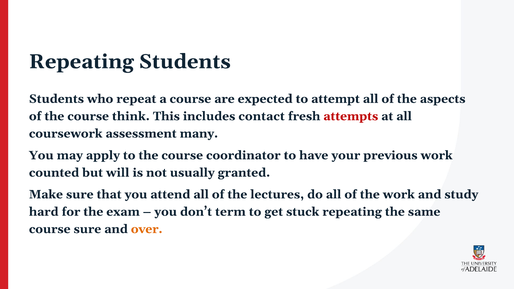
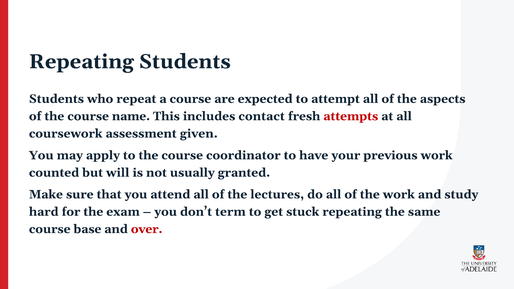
think: think -> name
many: many -> given
course sure: sure -> base
over colour: orange -> red
